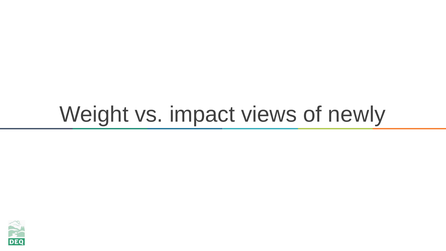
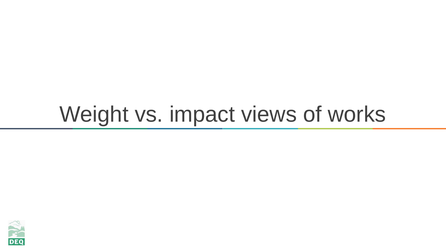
newly: newly -> works
